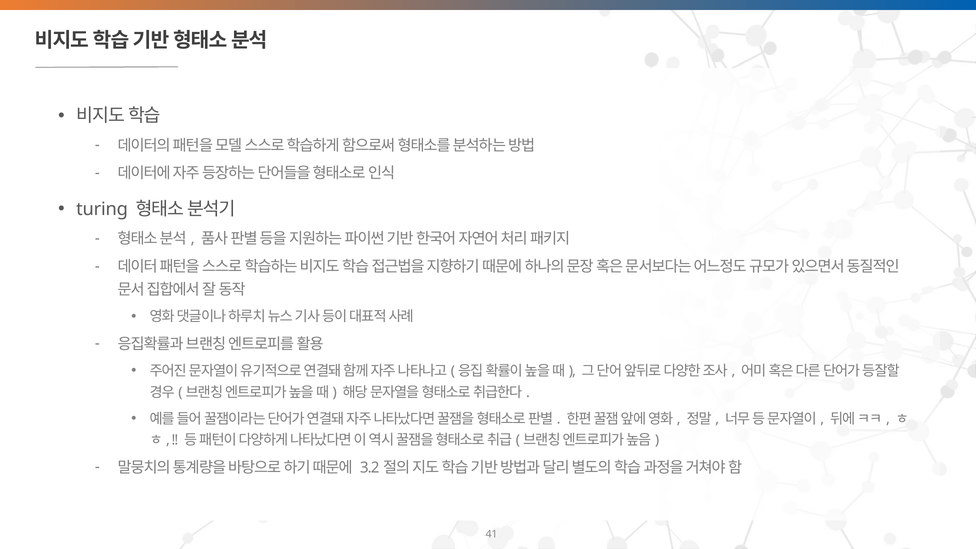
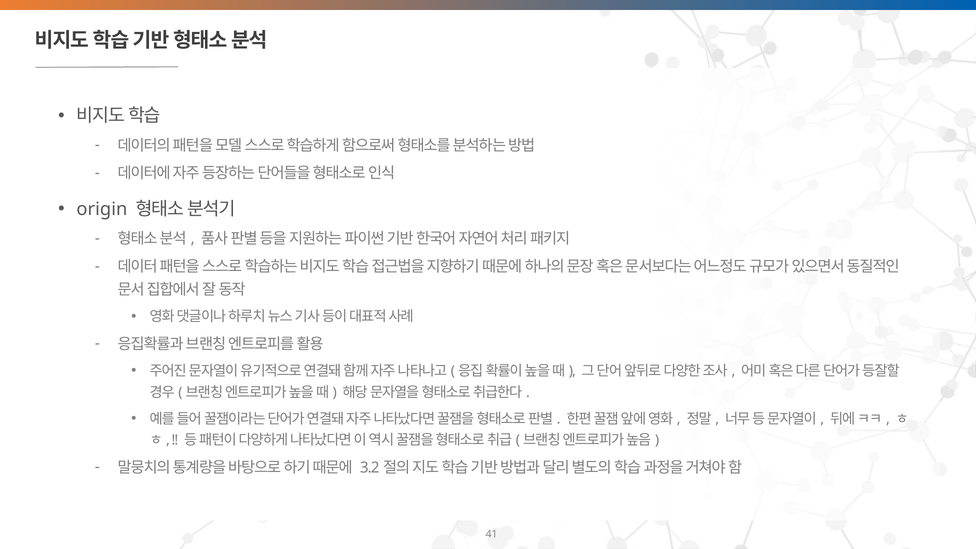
turing: turing -> origin
